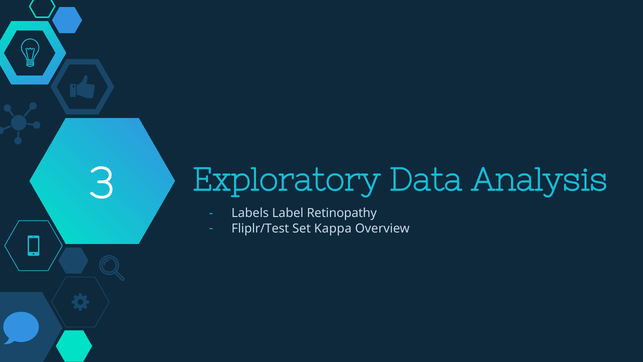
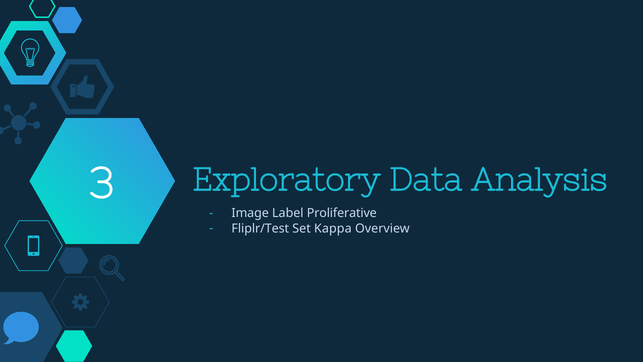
Labels: Labels -> Image
Retinopathy: Retinopathy -> Proliferative
